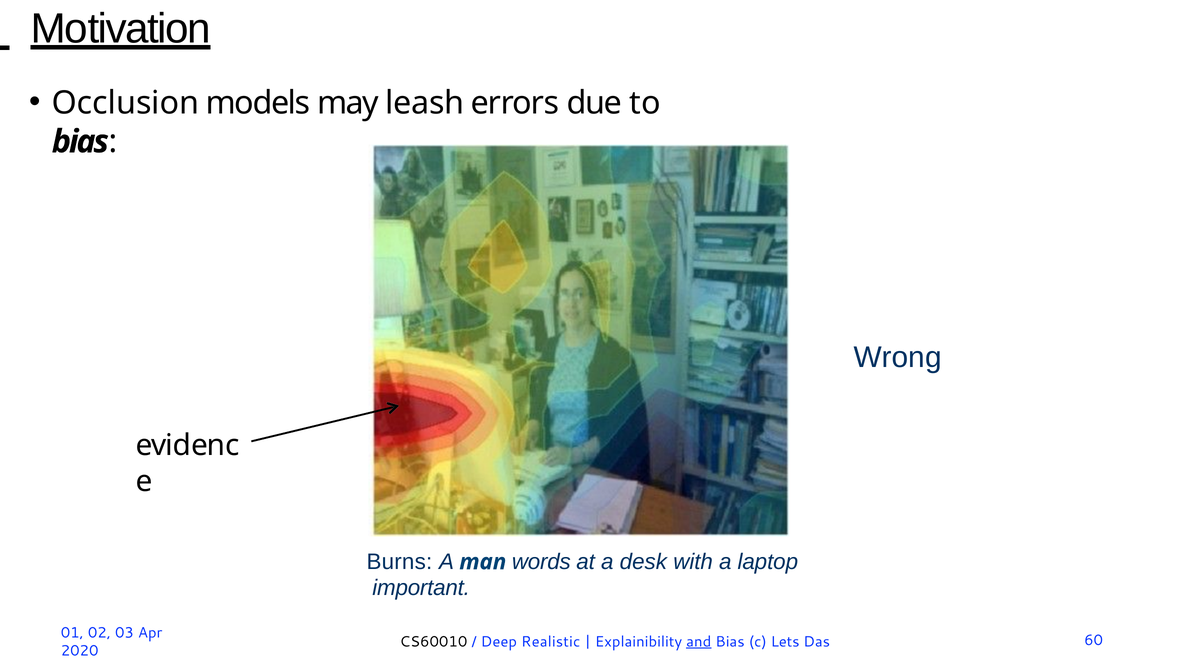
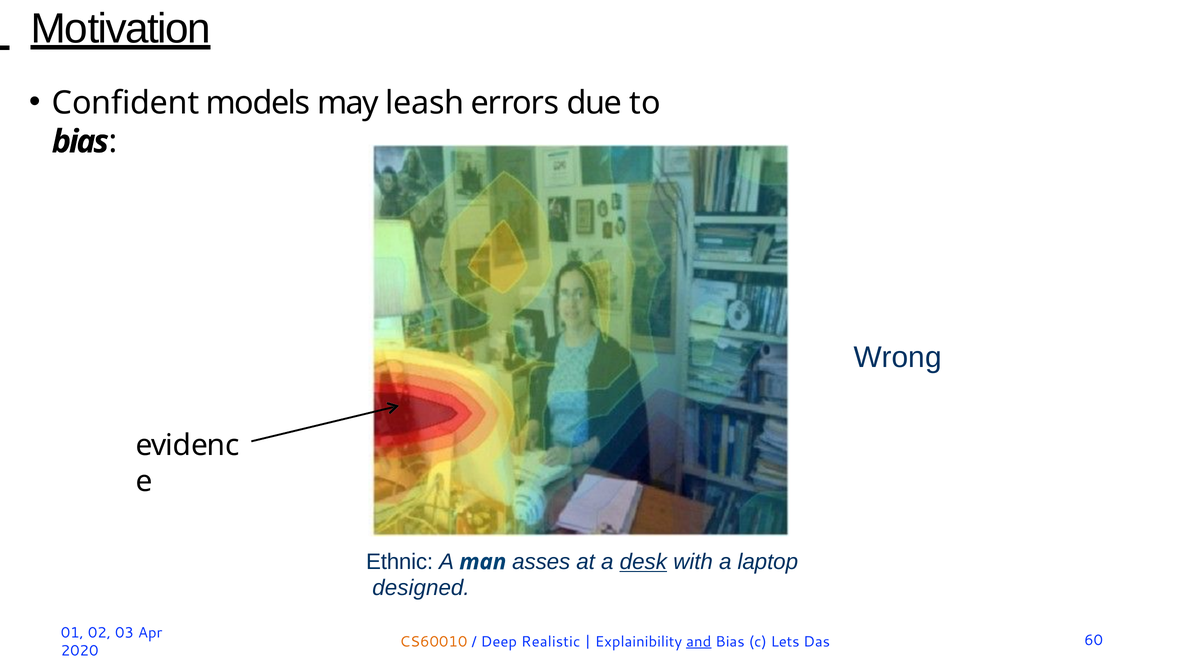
Occlusion: Occlusion -> Confident
Burns: Burns -> Ethnic
words: words -> asses
desk underline: none -> present
important: important -> designed
CS60010 colour: black -> orange
